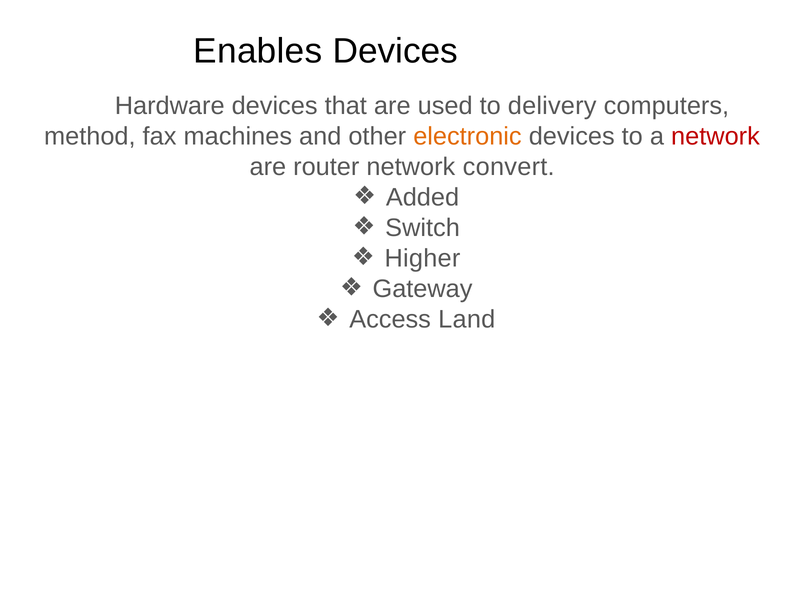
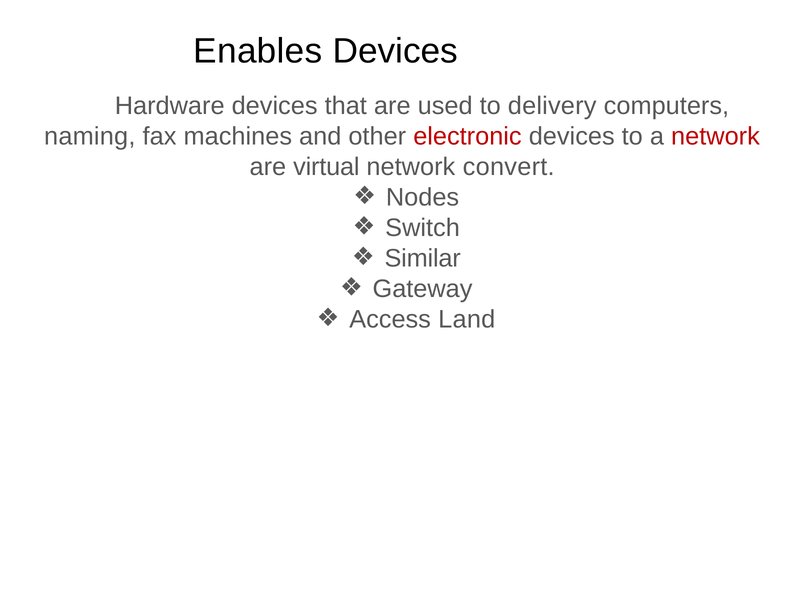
method: method -> naming
electronic colour: orange -> red
router: router -> virtual
Added: Added -> Nodes
Higher: Higher -> Similar
